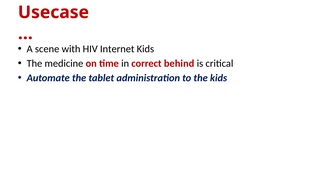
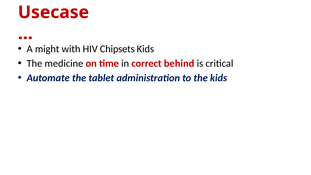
scene: scene -> might
Internet: Internet -> Chipsets
